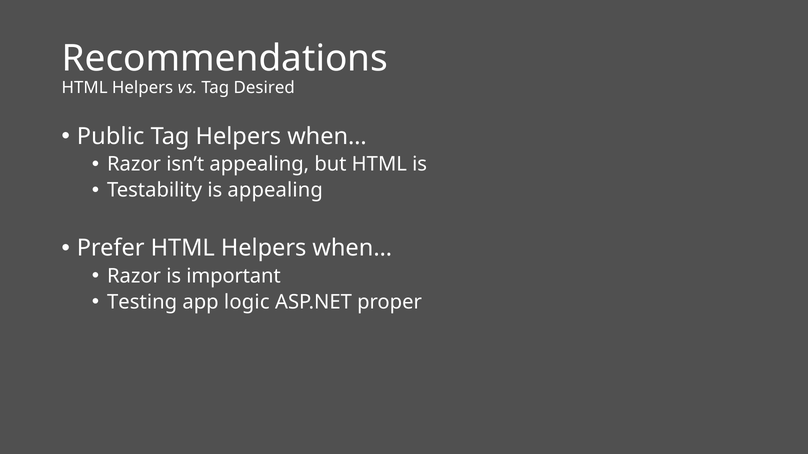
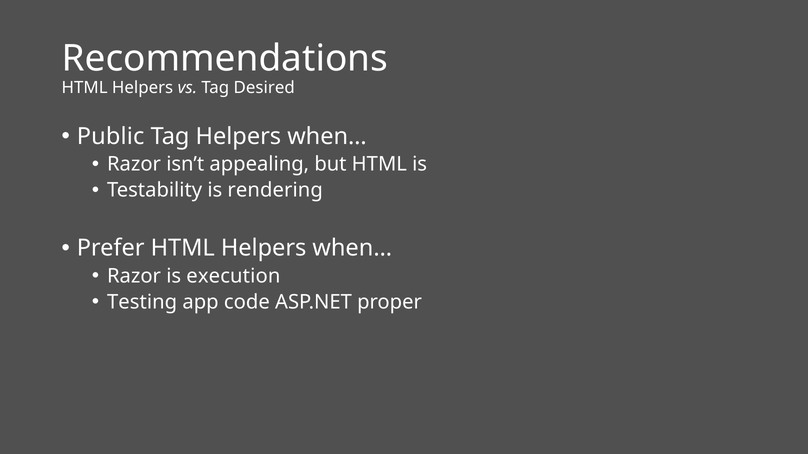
is appealing: appealing -> rendering
important: important -> execution
logic: logic -> code
